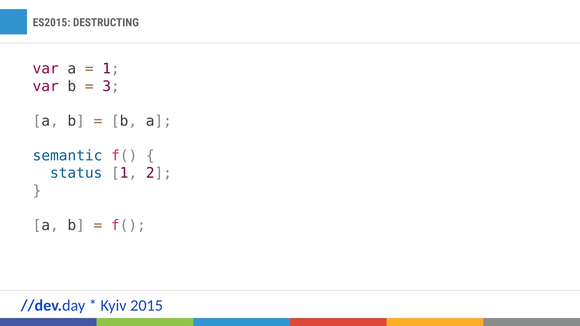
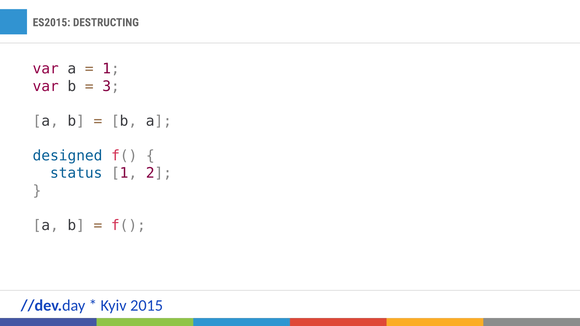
semantic: semantic -> designed
